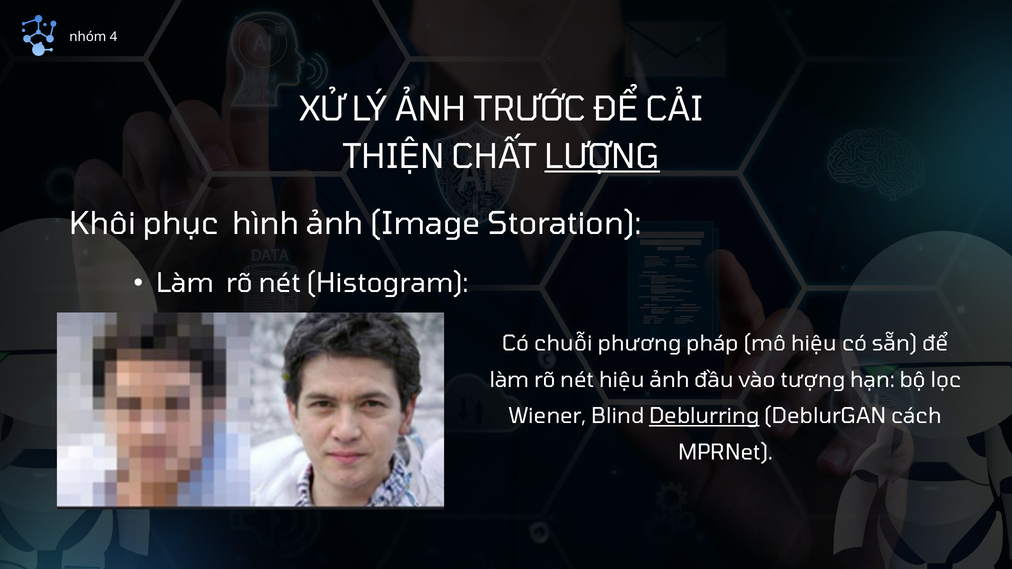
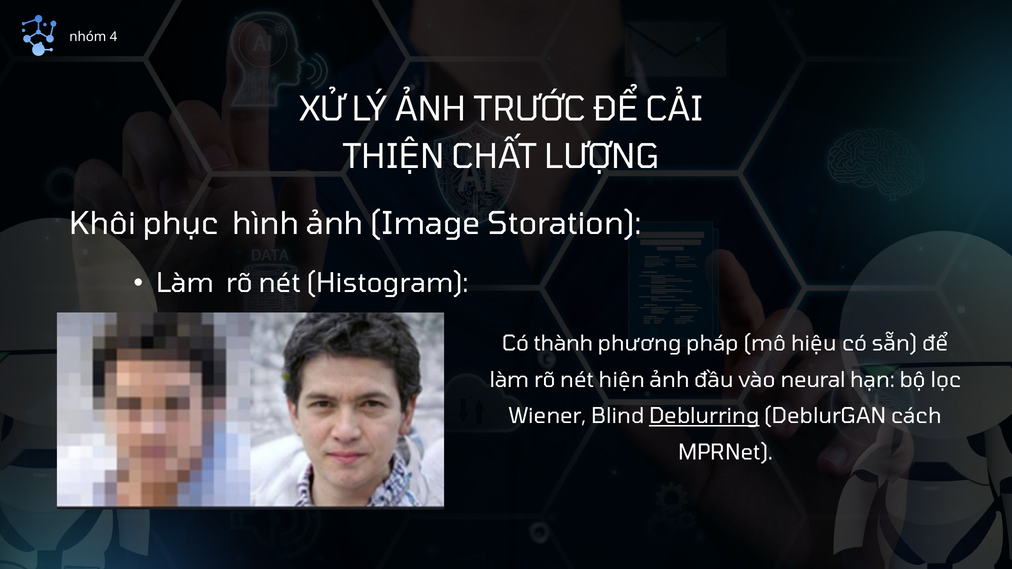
LƯỢNG underline: present -> none
chuỗi: chuỗi -> thành
nét hiệu: hiệu -> hiện
tượng: tượng -> neural
